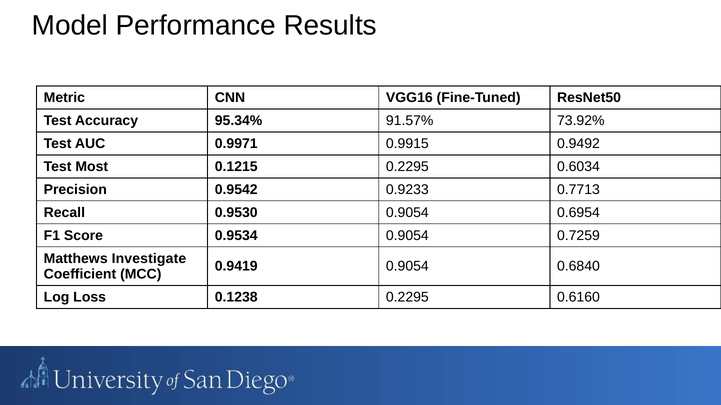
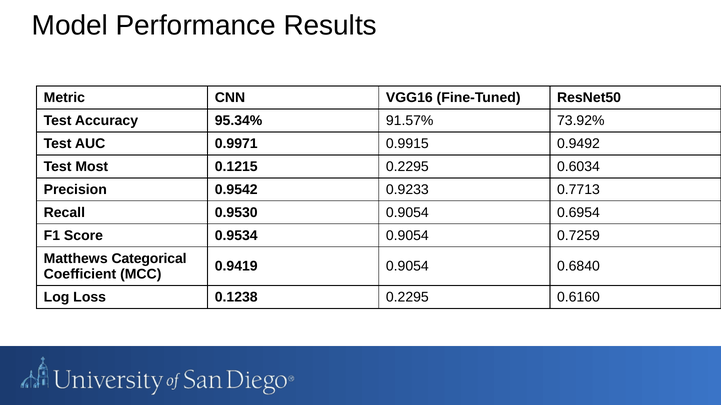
Investigate: Investigate -> Categorical
